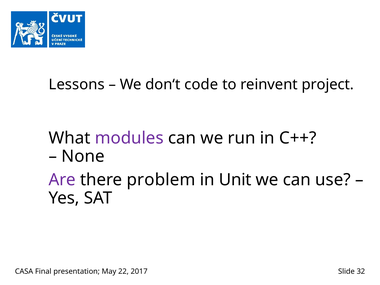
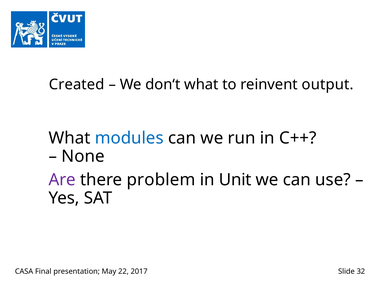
Lessons: Lessons -> Created
don‘t code: code -> what
project: project -> output
modules colour: purple -> blue
